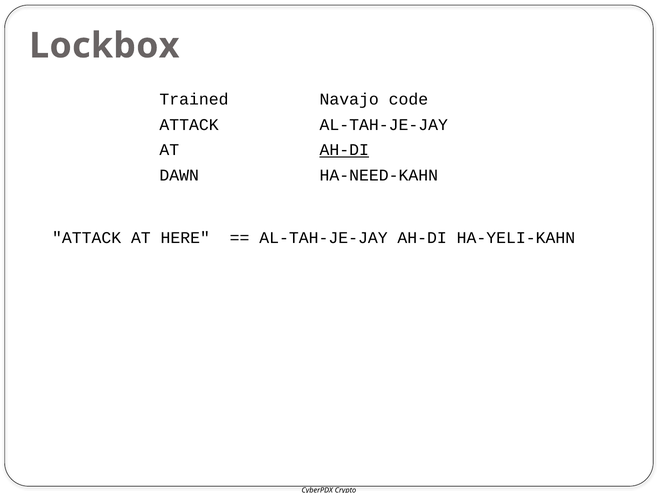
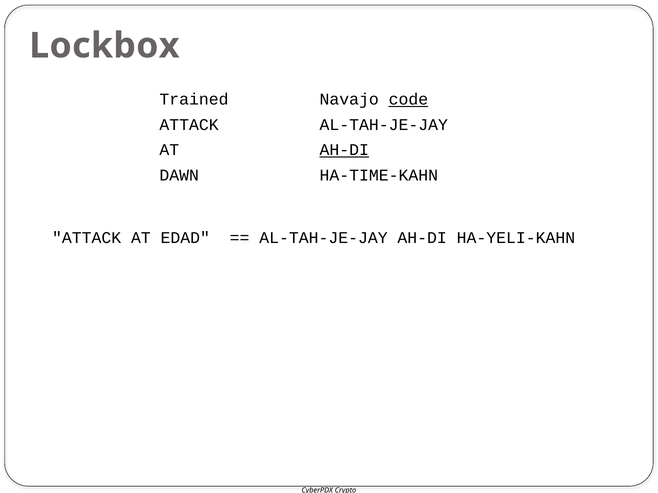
code underline: none -> present
HA-NEED-KAHN: HA-NEED-KAHN -> HA-TIME-KAHN
HERE: HERE -> EDAD
